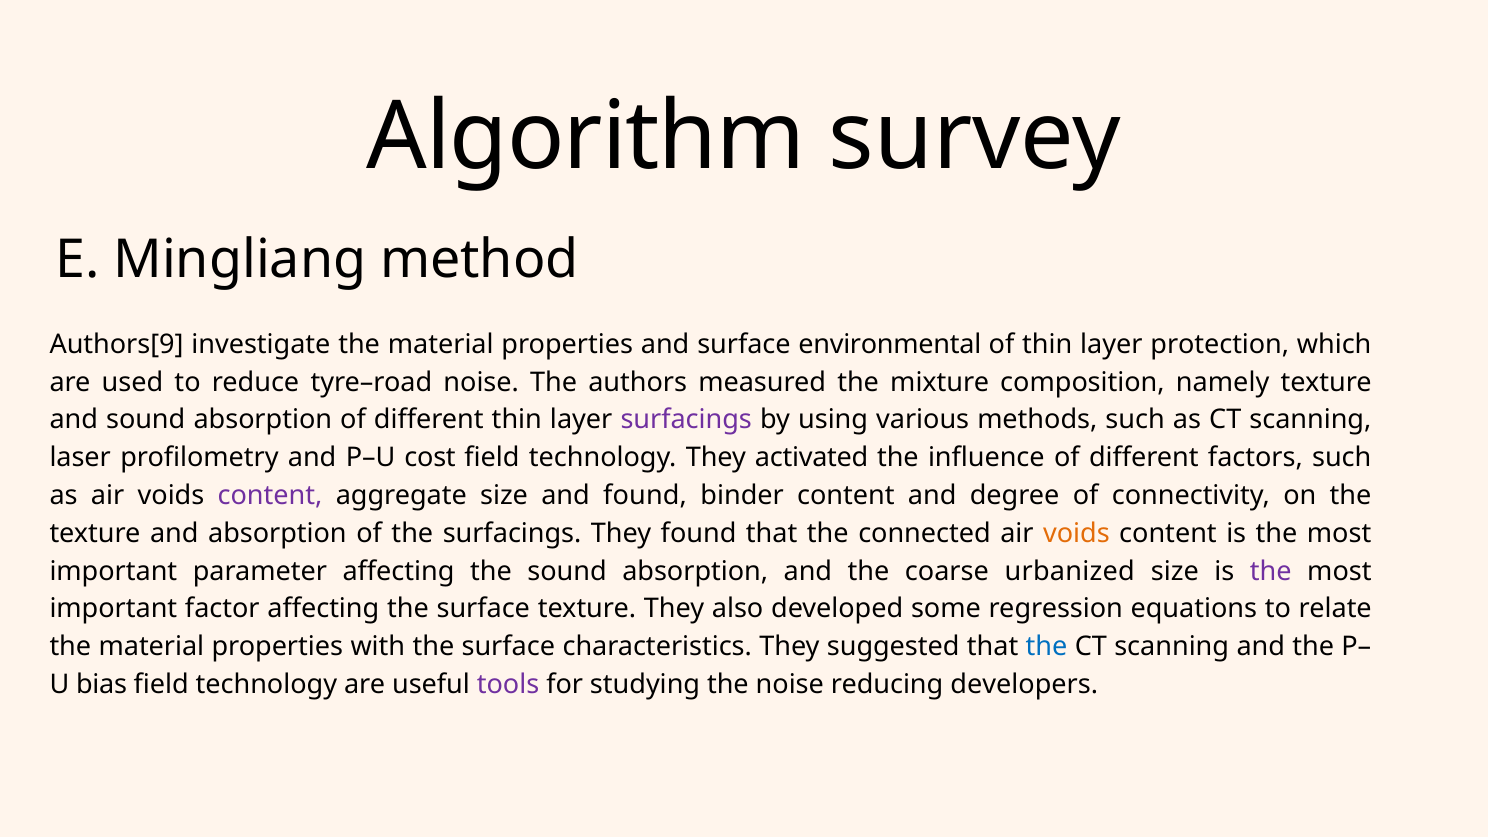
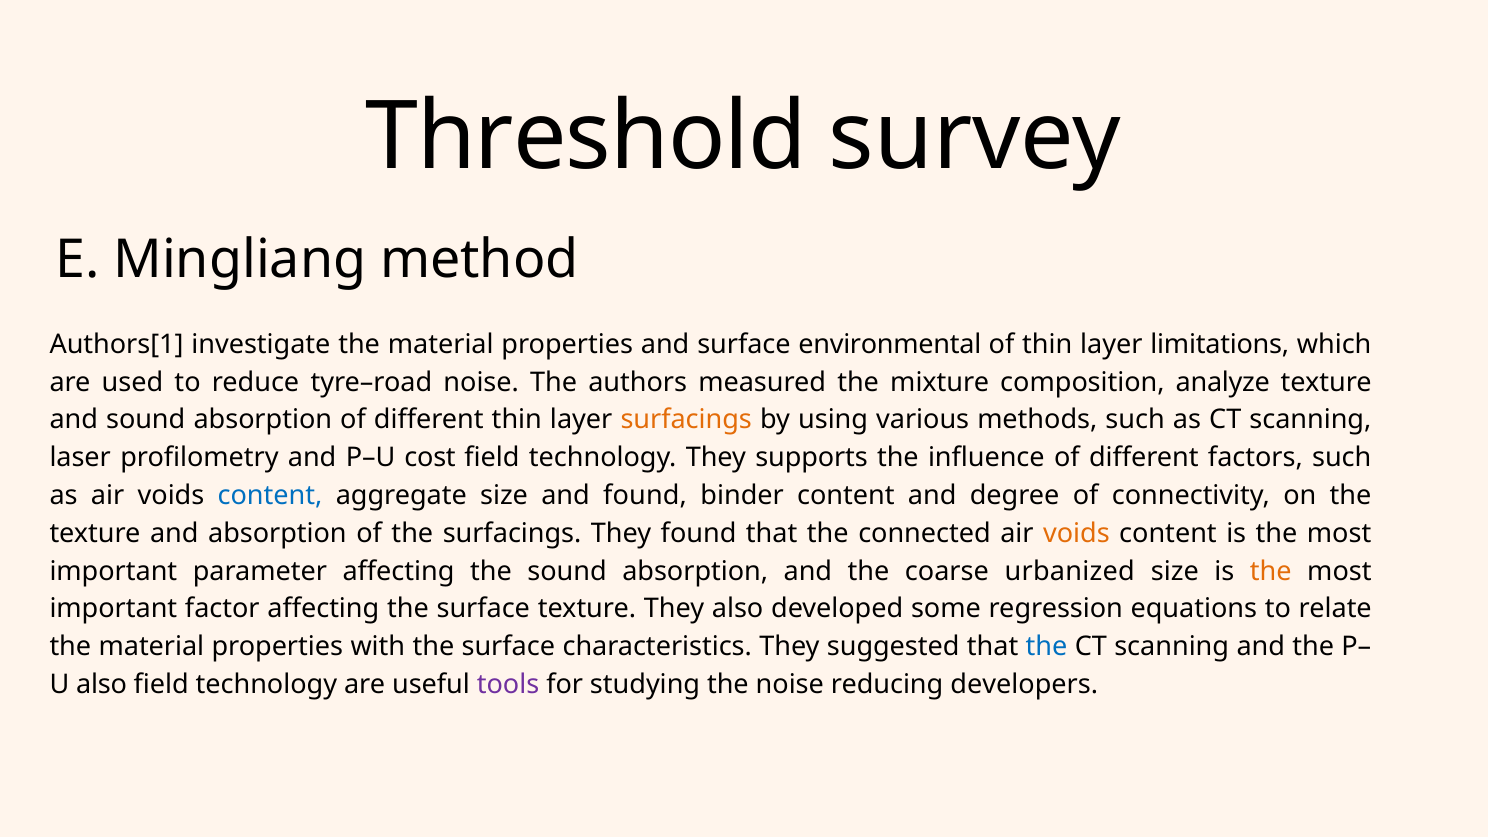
Algorithm: Algorithm -> Threshold
Authors[9: Authors[9 -> Authors[1
protection: protection -> limitations
namely: namely -> analyze
surfacings at (686, 420) colour: purple -> orange
activated: activated -> supports
content at (270, 496) colour: purple -> blue
the at (1271, 571) colour: purple -> orange
bias at (102, 684): bias -> also
